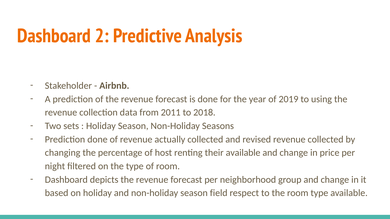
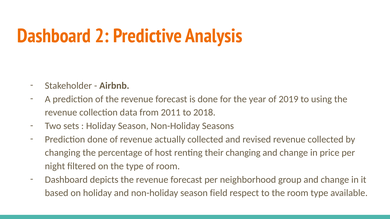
their available: available -> changing
